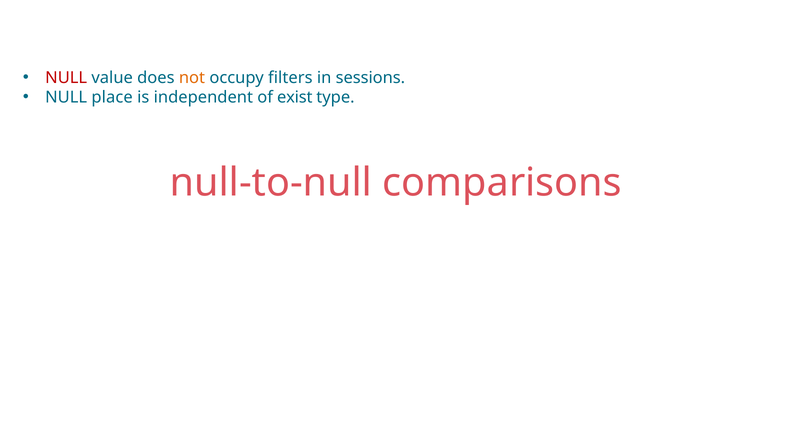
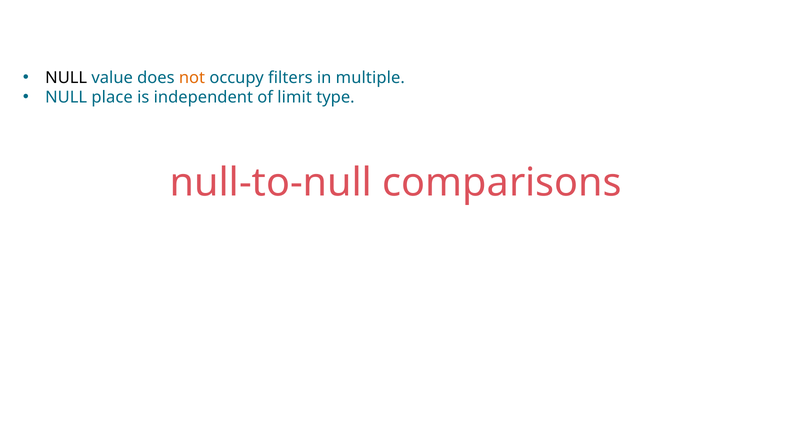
NULL at (66, 78) colour: red -> black
sessions: sessions -> multiple
exist: exist -> limit
